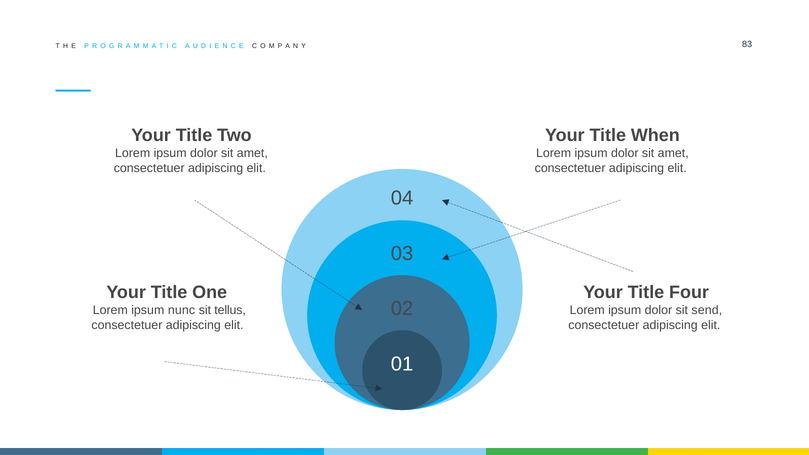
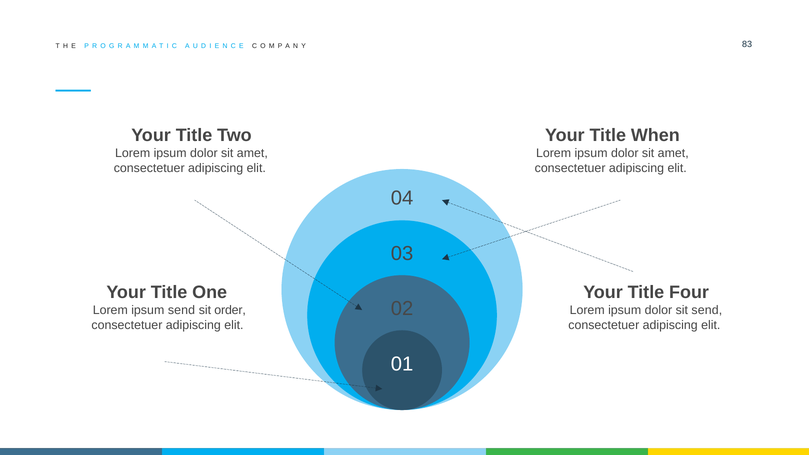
ipsum nunc: nunc -> send
tellus: tellus -> order
